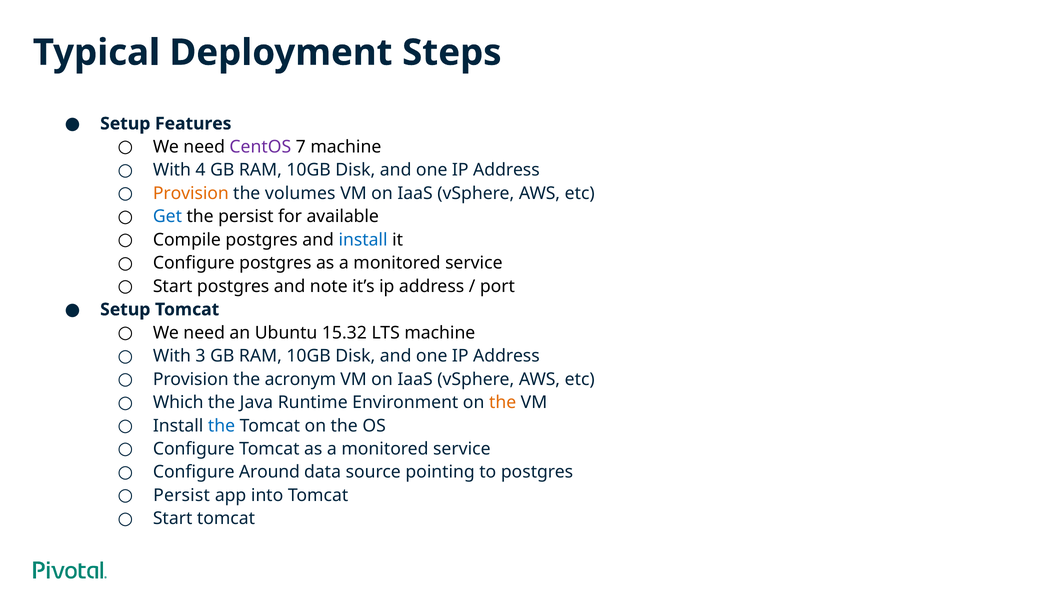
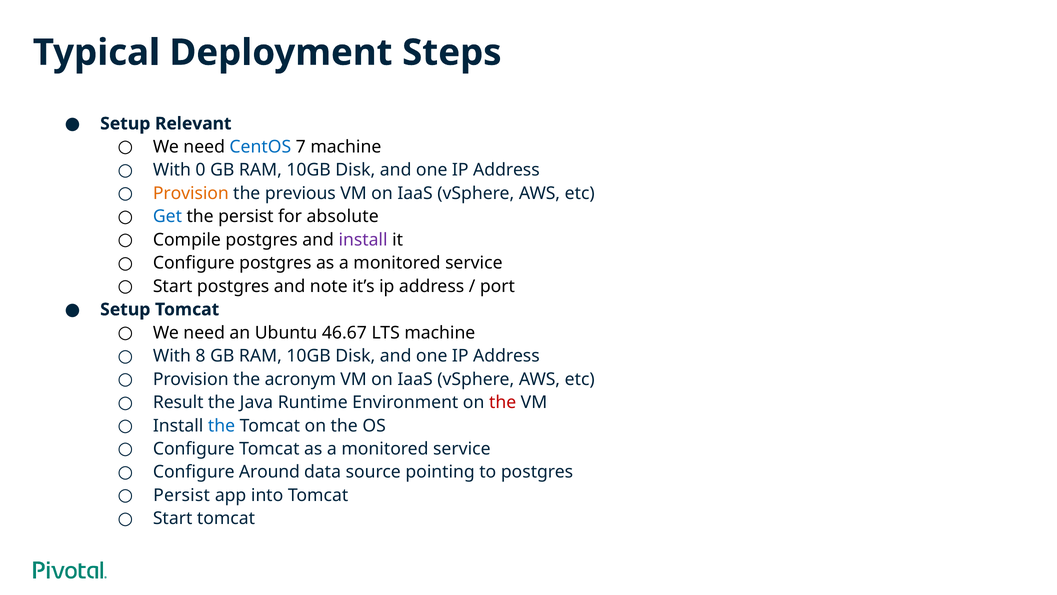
Features: Features -> Relevant
CentOS colour: purple -> blue
4: 4 -> 0
volumes: volumes -> previous
available: available -> absolute
install at (363, 240) colour: blue -> purple
15.32: 15.32 -> 46.67
3: 3 -> 8
Which: Which -> Result
the at (503, 402) colour: orange -> red
